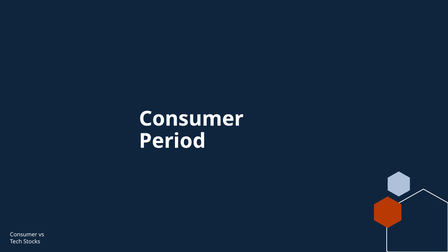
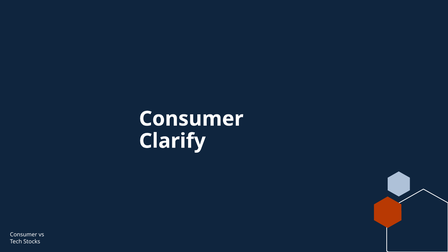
Period: Period -> Clarify
